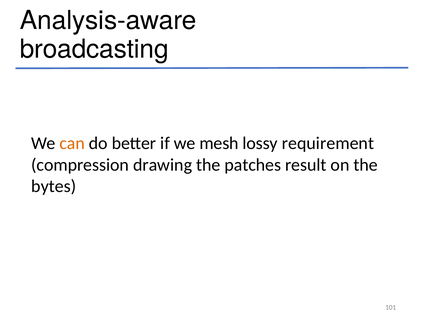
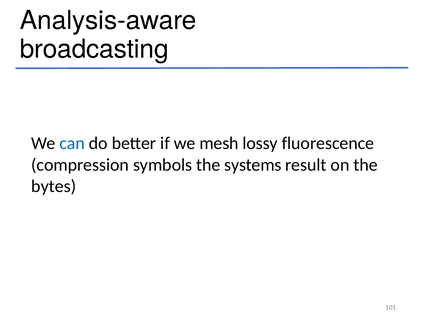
can colour: orange -> blue
requirement: requirement -> fluorescence
drawing: drawing -> symbols
patches: patches -> systems
